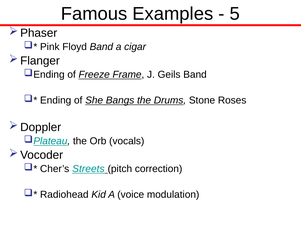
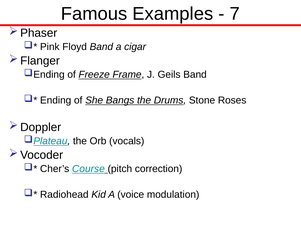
5: 5 -> 7
Streets: Streets -> Course
